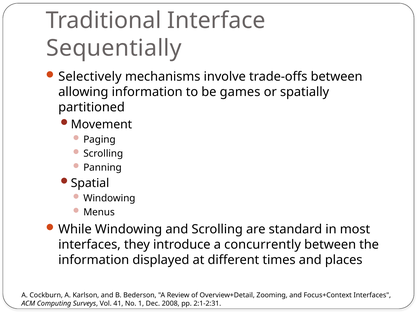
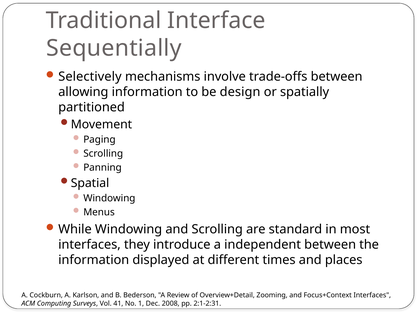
games: games -> design
concurrently: concurrently -> independent
